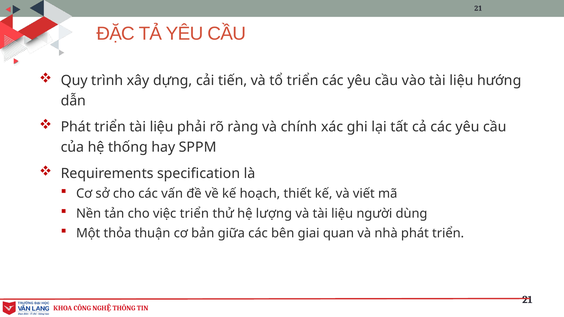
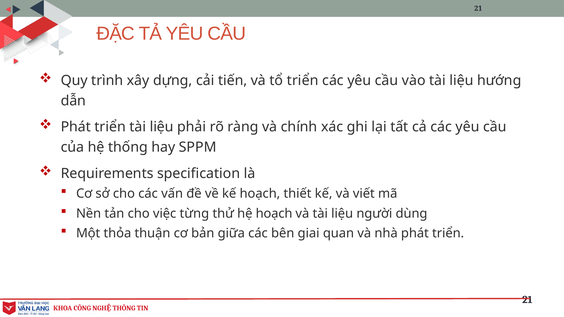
việc triển: triển -> từng
hệ lượng: lượng -> hoạch
